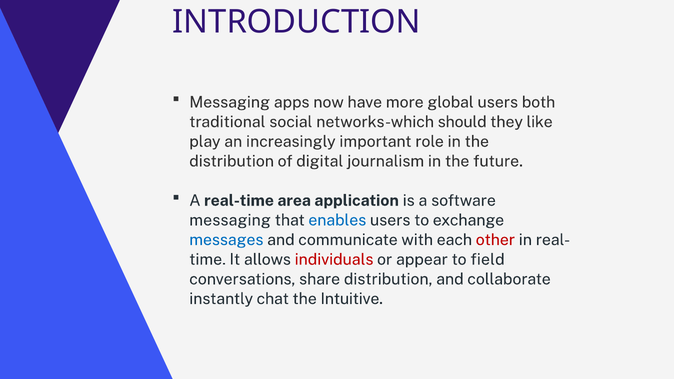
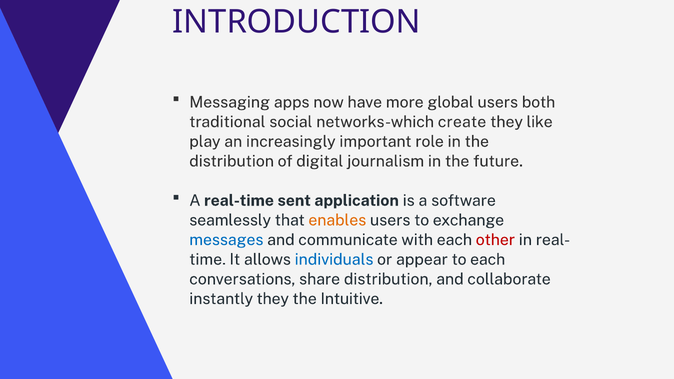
should: should -> create
area: area -> sent
messaging at (230, 220): messaging -> seamlessly
enables colour: blue -> orange
individuals colour: red -> blue
to field: field -> each
instantly chat: chat -> they
